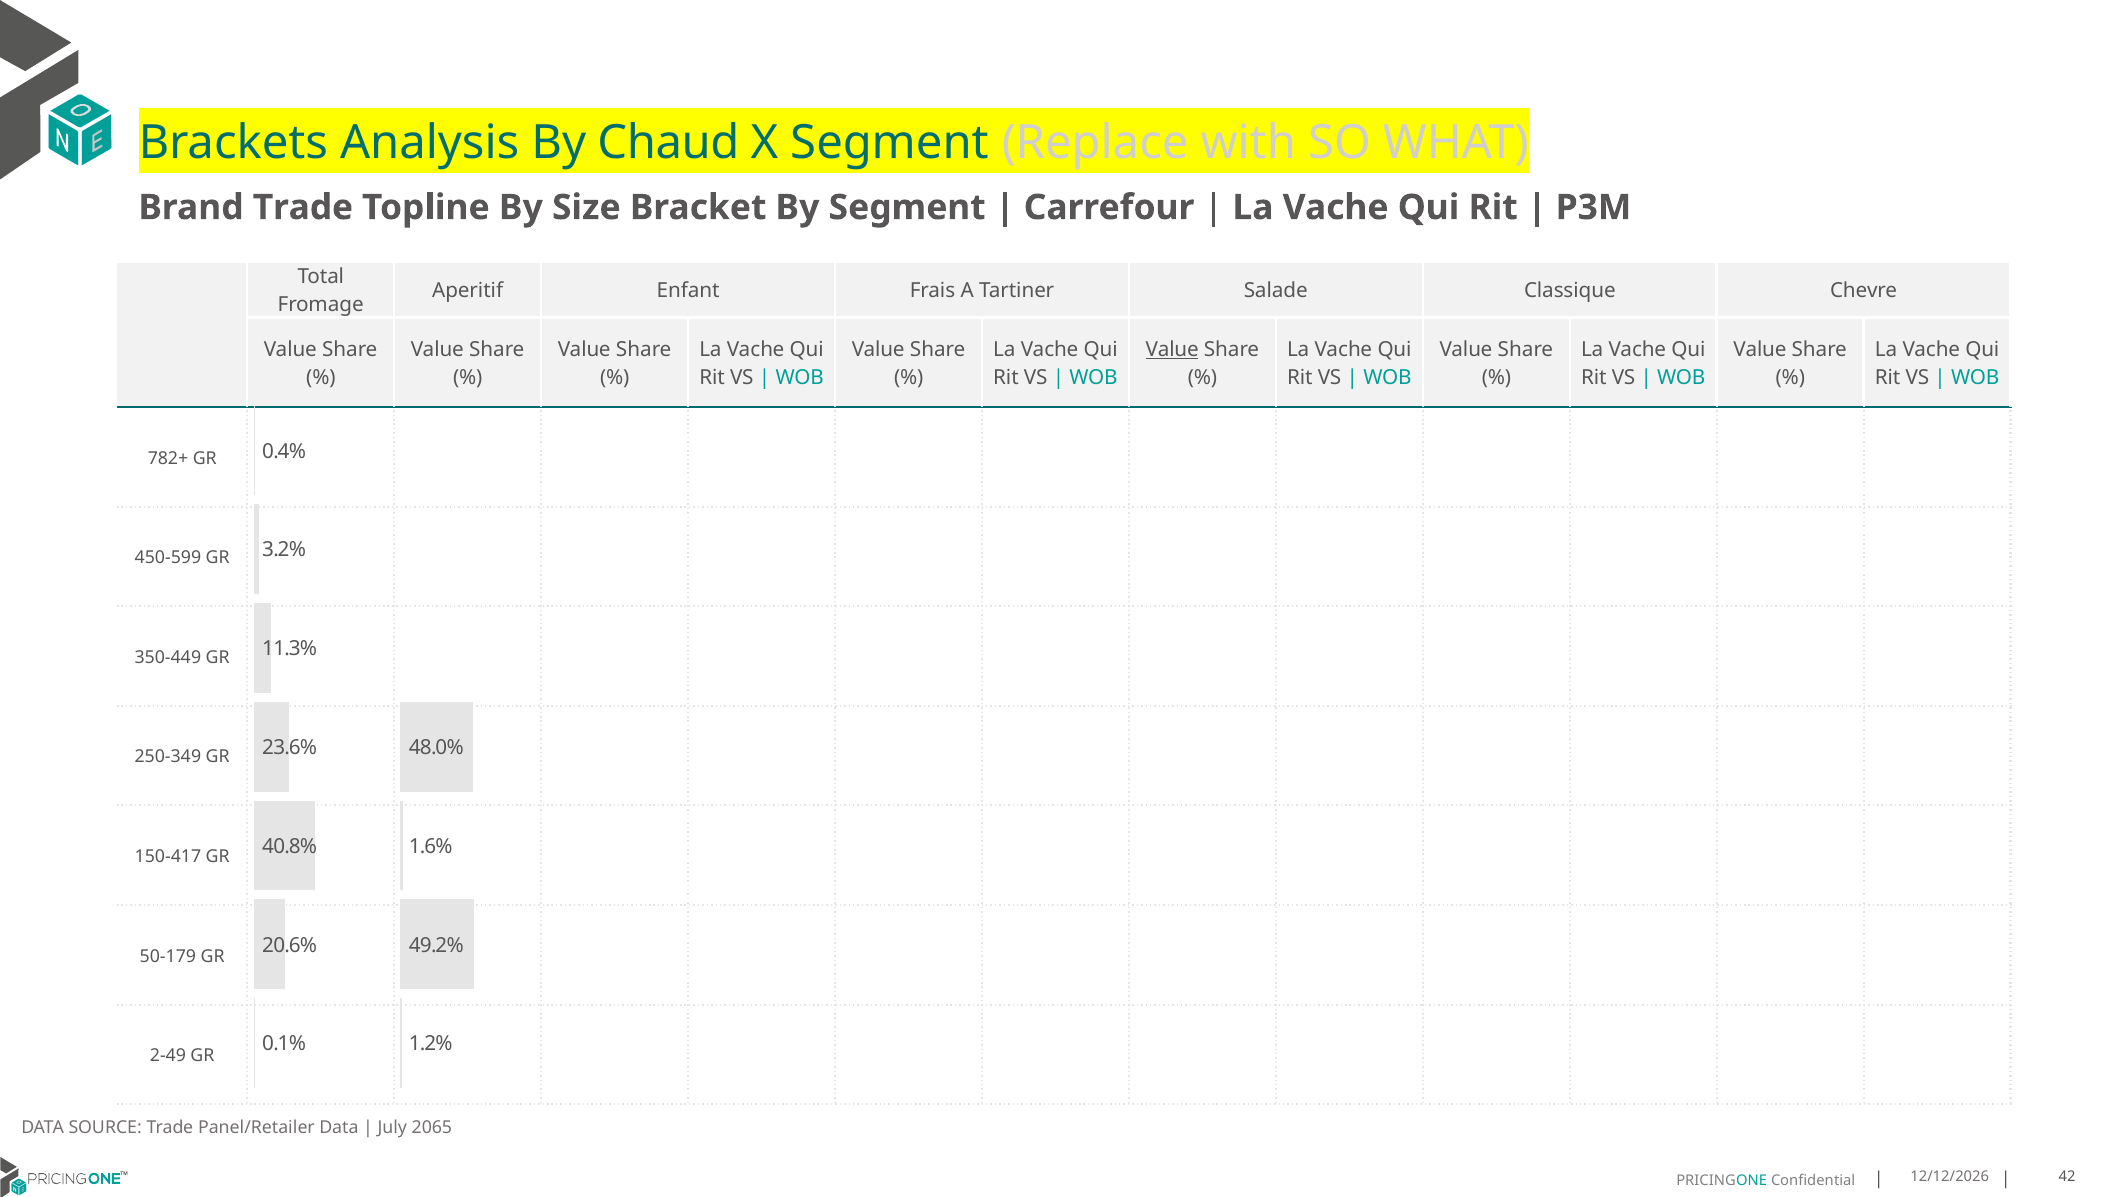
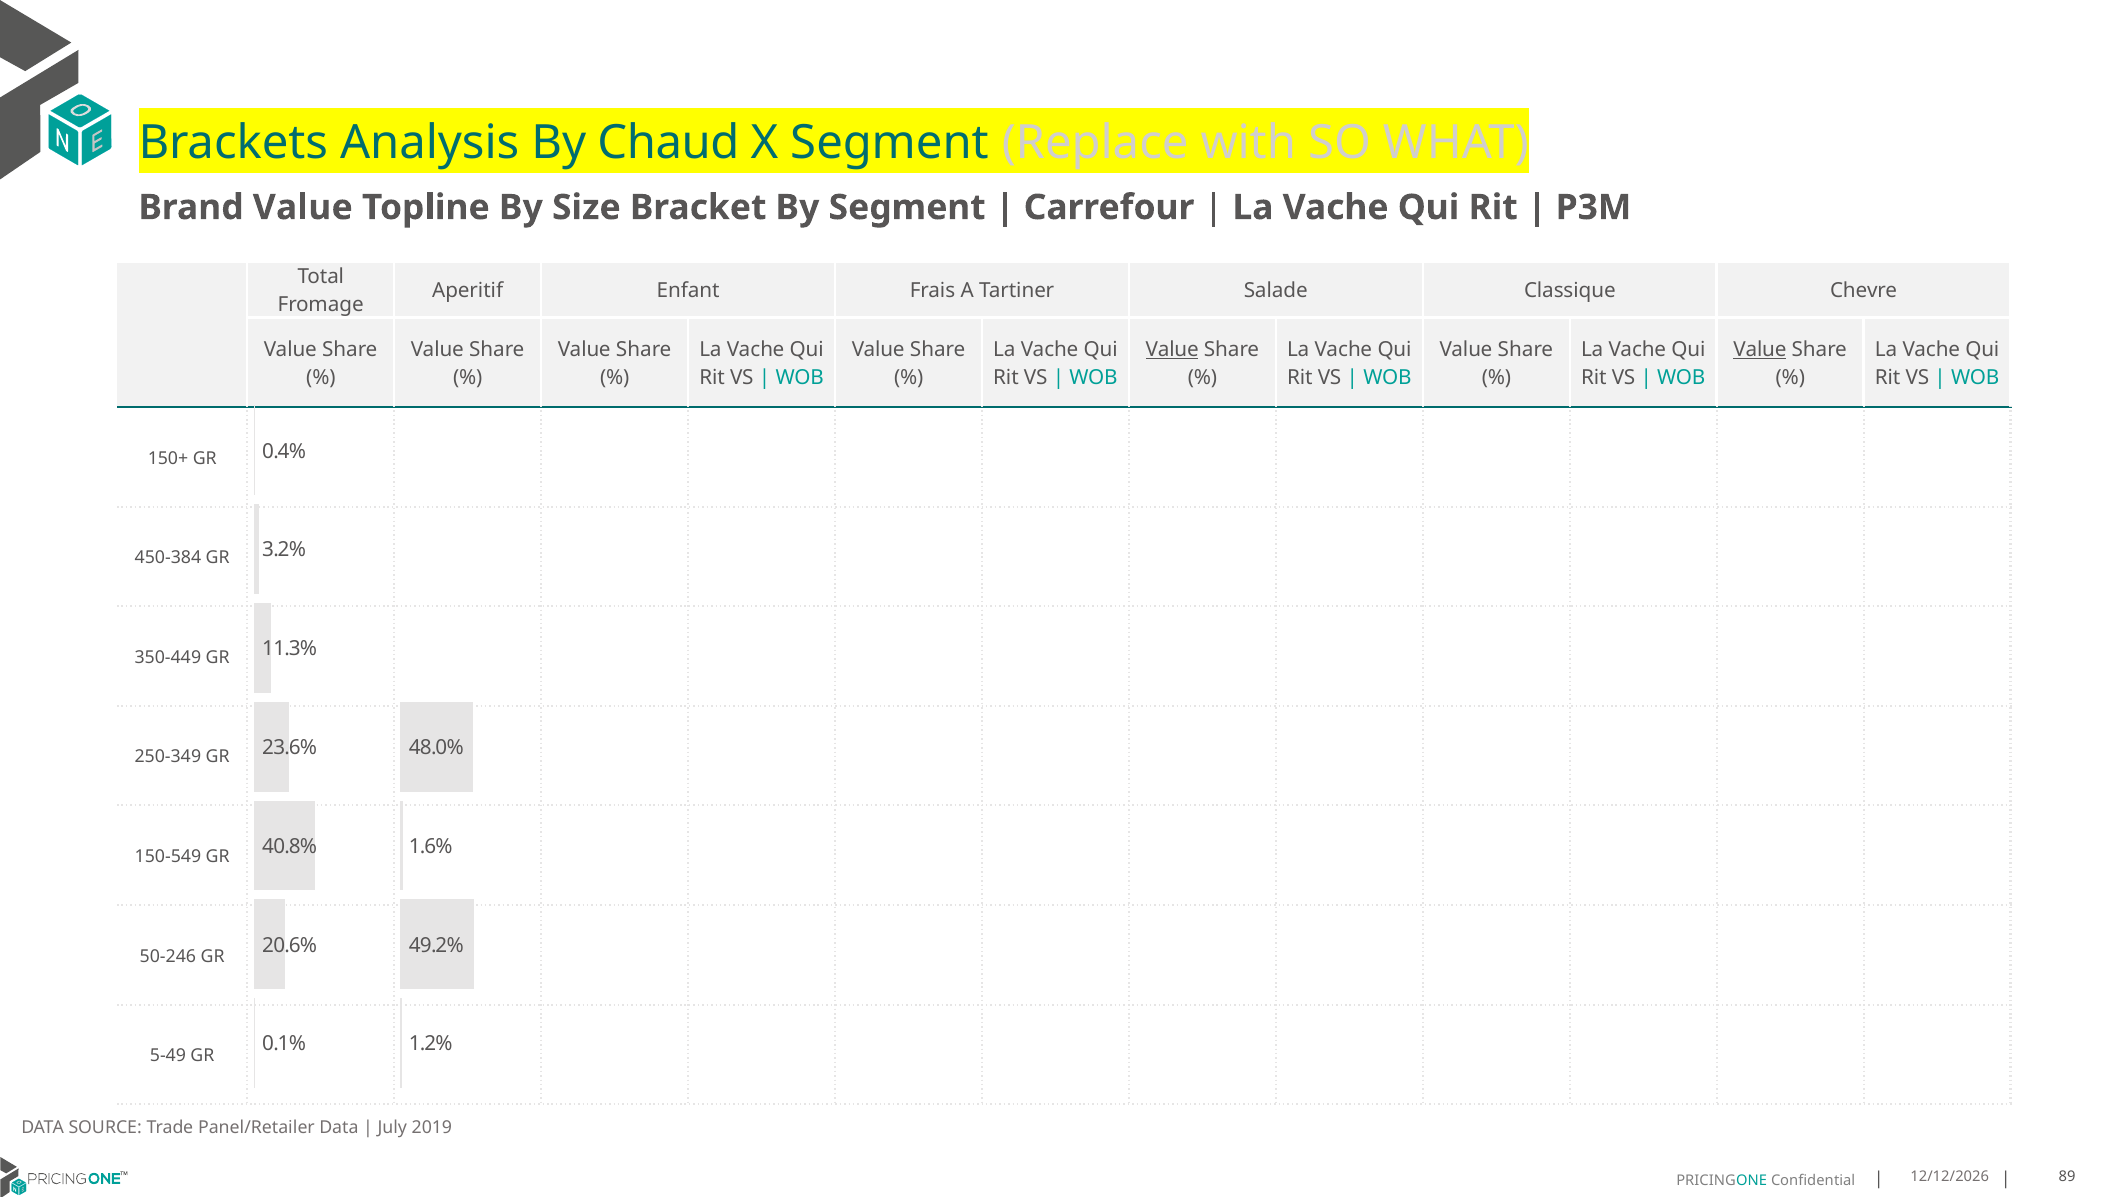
Brand Trade: Trade -> Value
Value at (1760, 349) underline: none -> present
782+: 782+ -> 150+
450-599: 450-599 -> 450-384
150-417: 150-417 -> 150-549
50-179: 50-179 -> 50-246
2-49: 2-49 -> 5-49
2065: 2065 -> 2019
42: 42 -> 89
